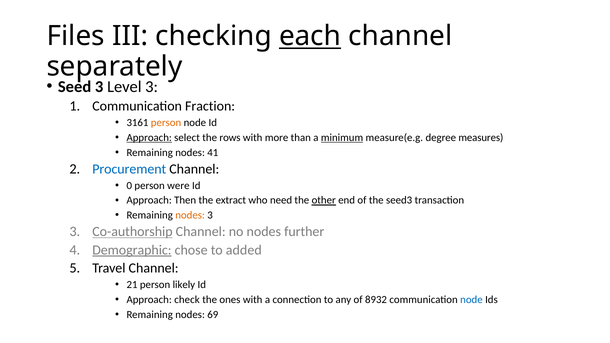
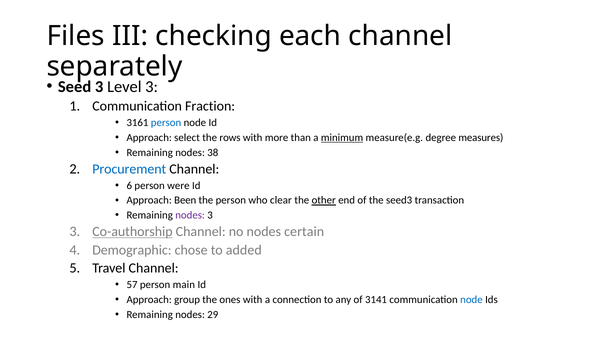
each underline: present -> none
person at (166, 123) colour: orange -> blue
Approach at (149, 138) underline: present -> none
41: 41 -> 38
0: 0 -> 6
Then: Then -> Been
the extract: extract -> person
need: need -> clear
nodes at (190, 215) colour: orange -> purple
further: further -> certain
Demographic underline: present -> none
21: 21 -> 57
likely: likely -> main
check: check -> group
8932: 8932 -> 3141
69: 69 -> 29
